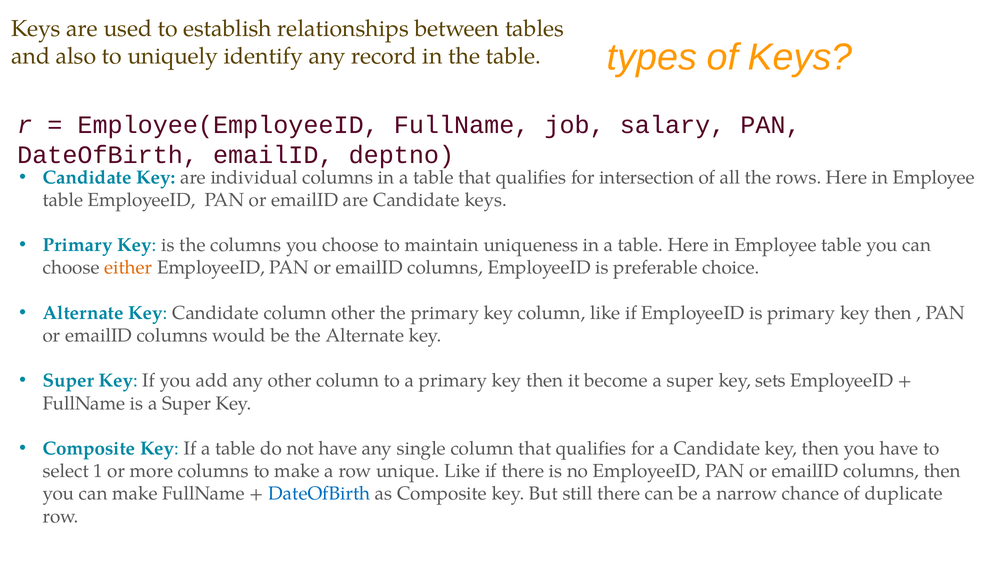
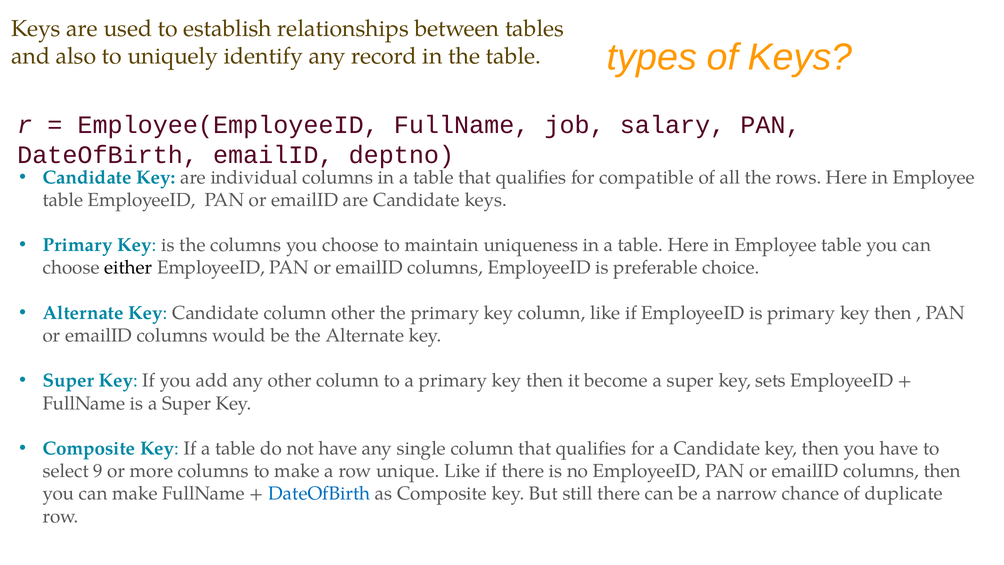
intersection: intersection -> compatible
either colour: orange -> black
1: 1 -> 9
